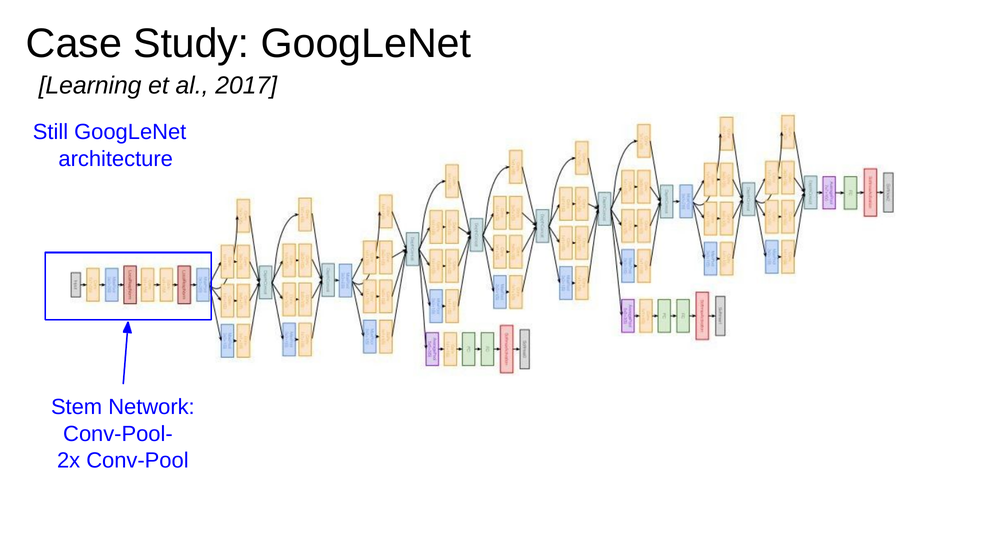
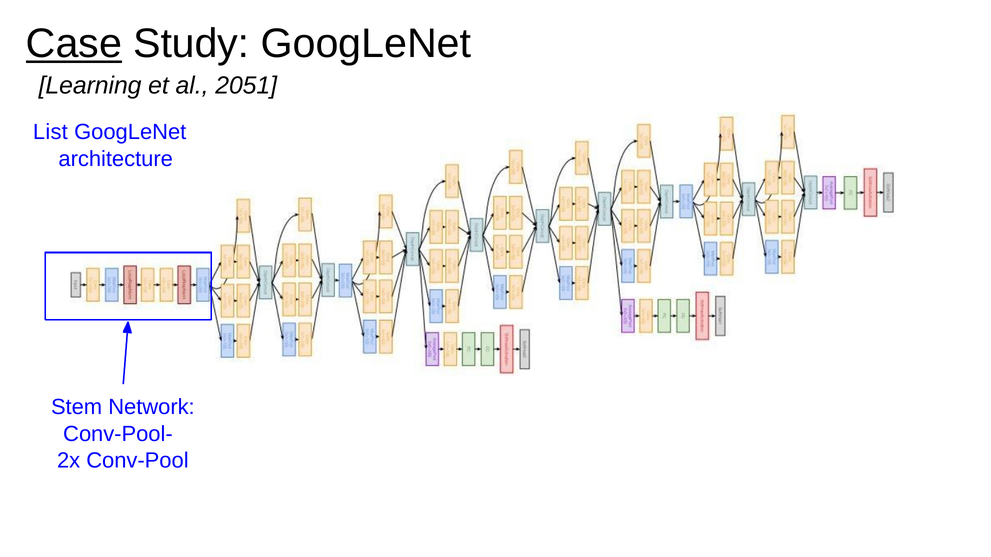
Case underline: none -> present
al 2017: 2017 -> 2051
Still: Still -> List
